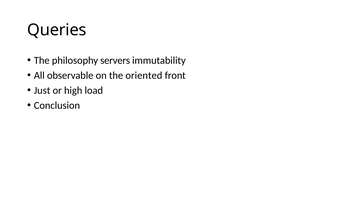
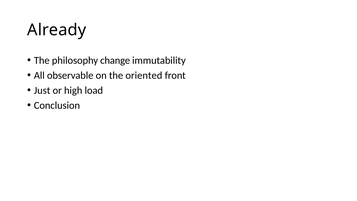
Queries: Queries -> Already
servers: servers -> change
